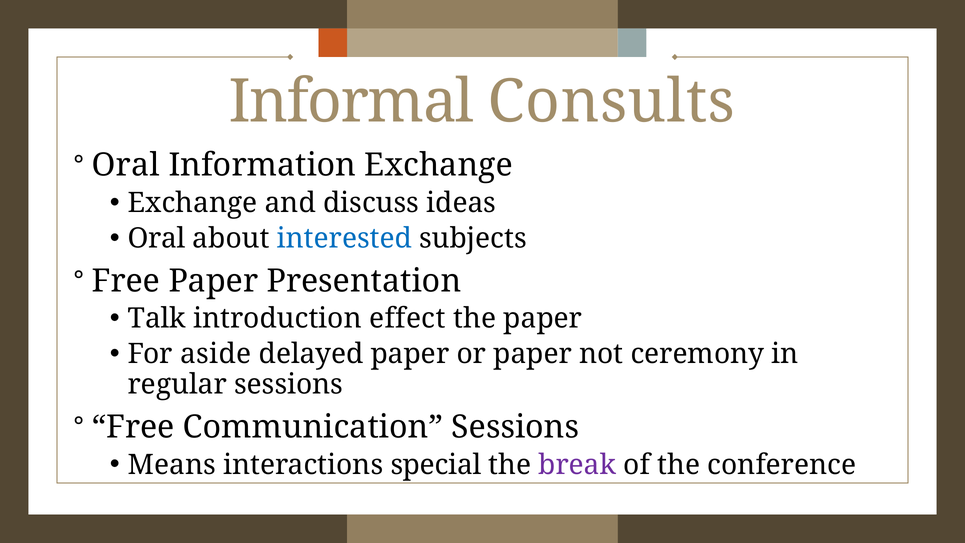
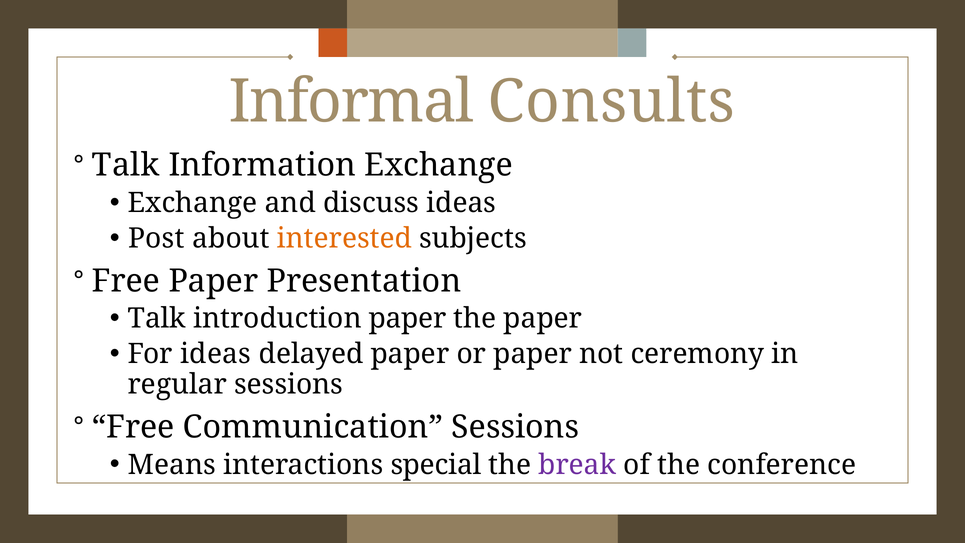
Oral at (126, 165): Oral -> Talk
Oral at (157, 238): Oral -> Post
interested colour: blue -> orange
introduction effect: effect -> paper
For aside: aside -> ideas
